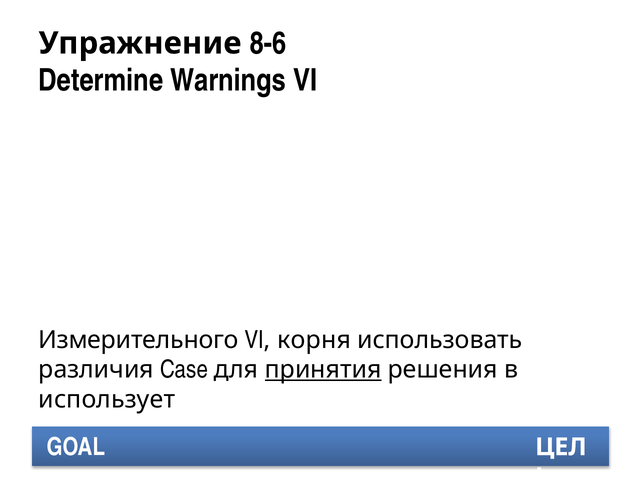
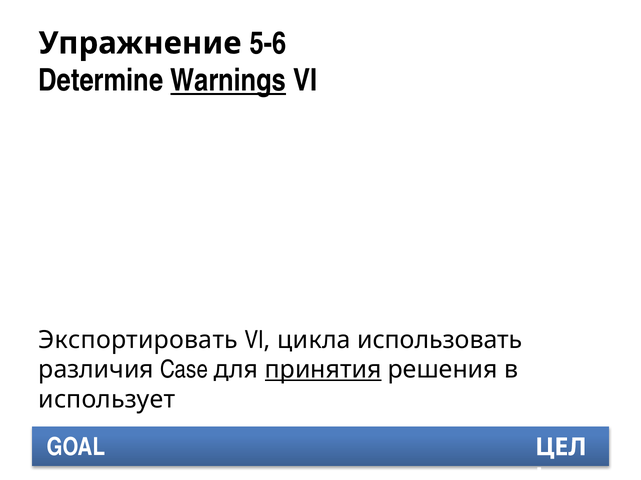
8-6: 8-6 -> 5-6
Warnings underline: none -> present
Измерительного: Измерительного -> Экспортировать
корня: корня -> цикла
